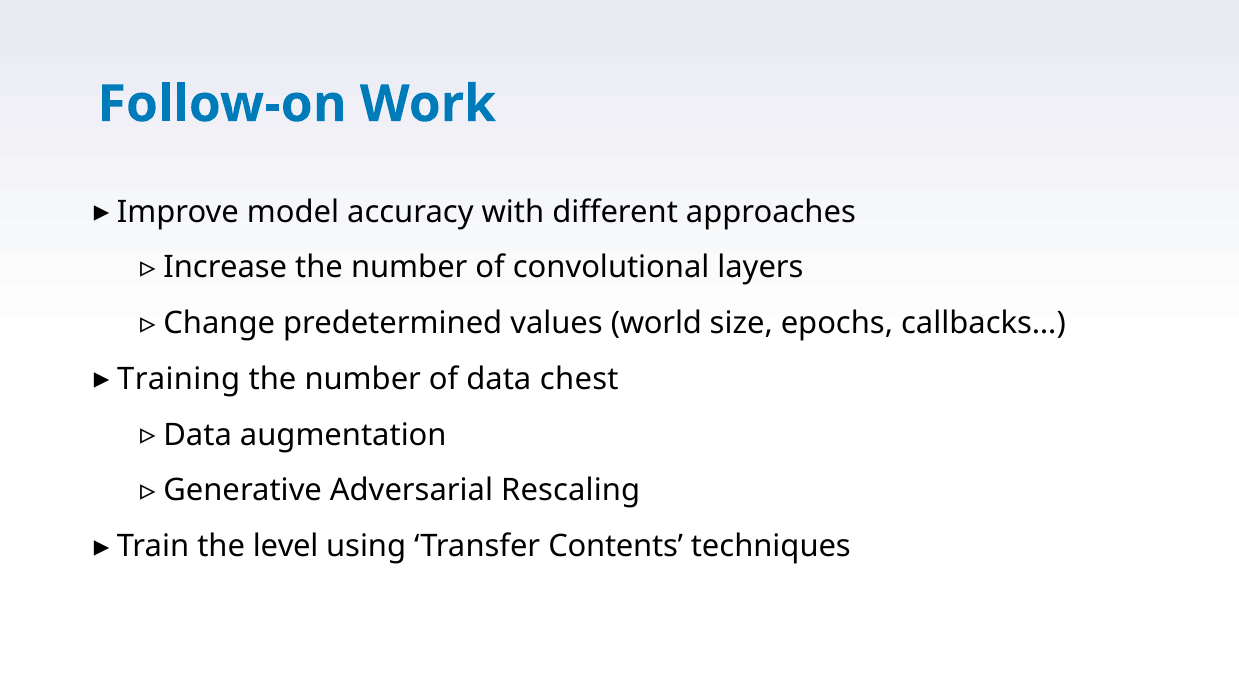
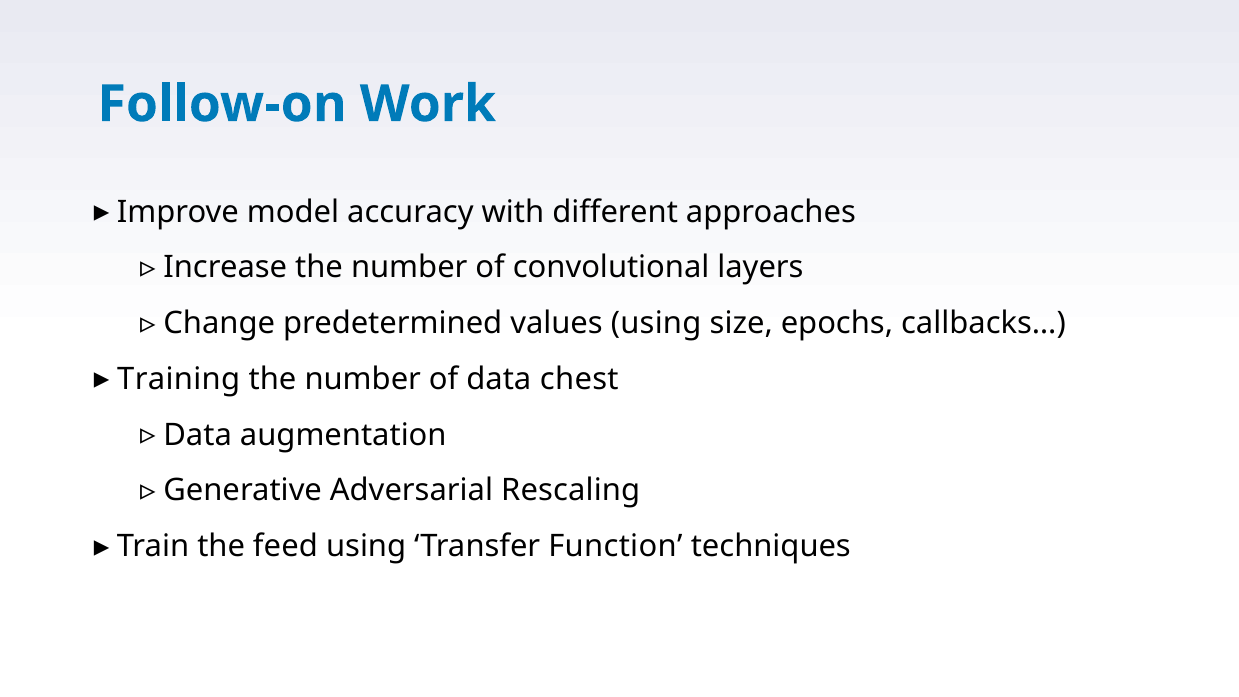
values world: world -> using
level: level -> feed
Contents: Contents -> Function
